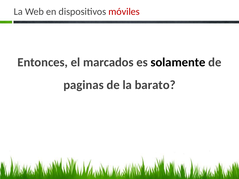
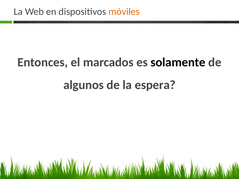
móviles colour: red -> orange
paginas: paginas -> algunos
barato: barato -> espera
